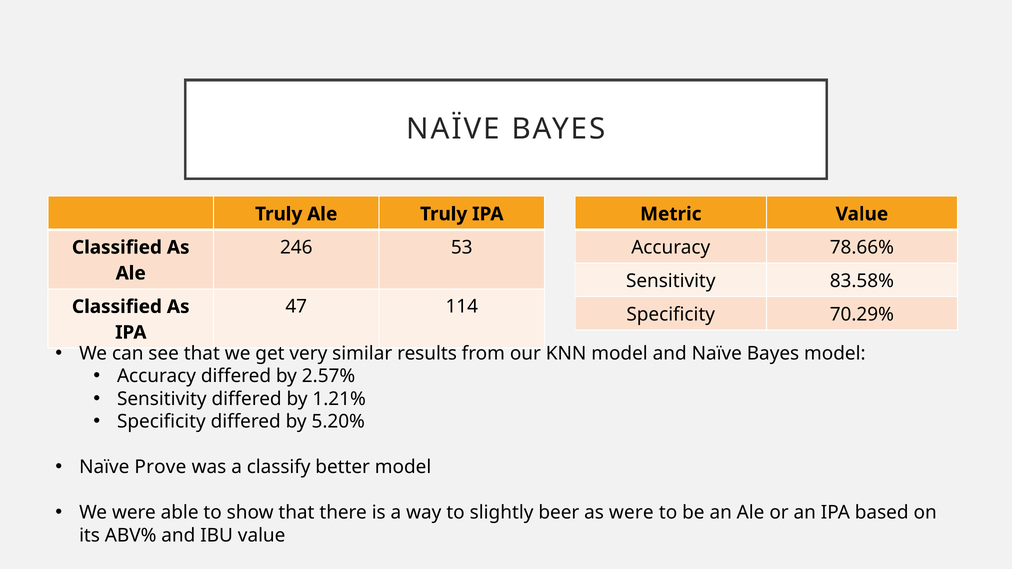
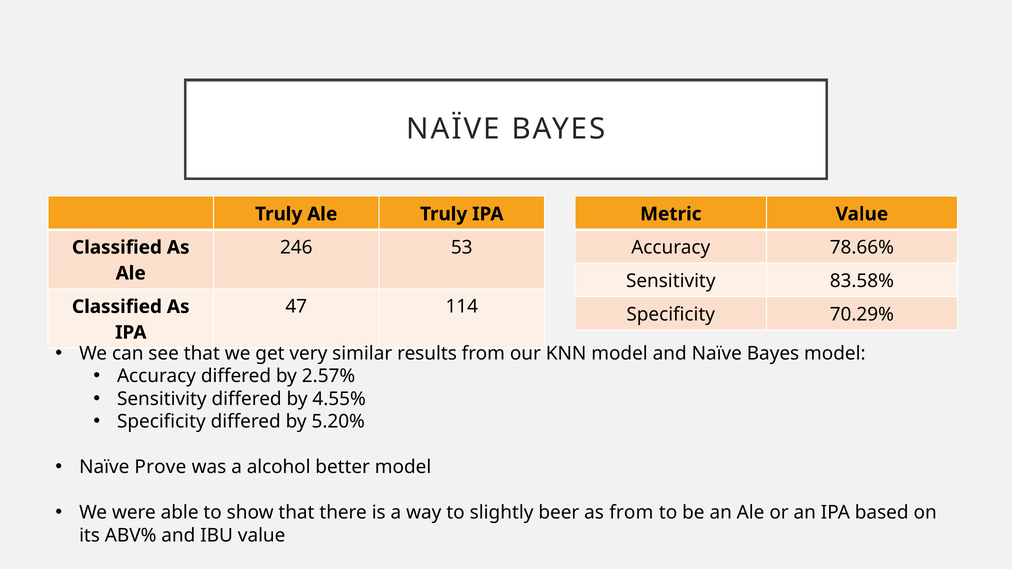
1.21%: 1.21% -> 4.55%
classify: classify -> alcohol
as were: were -> from
